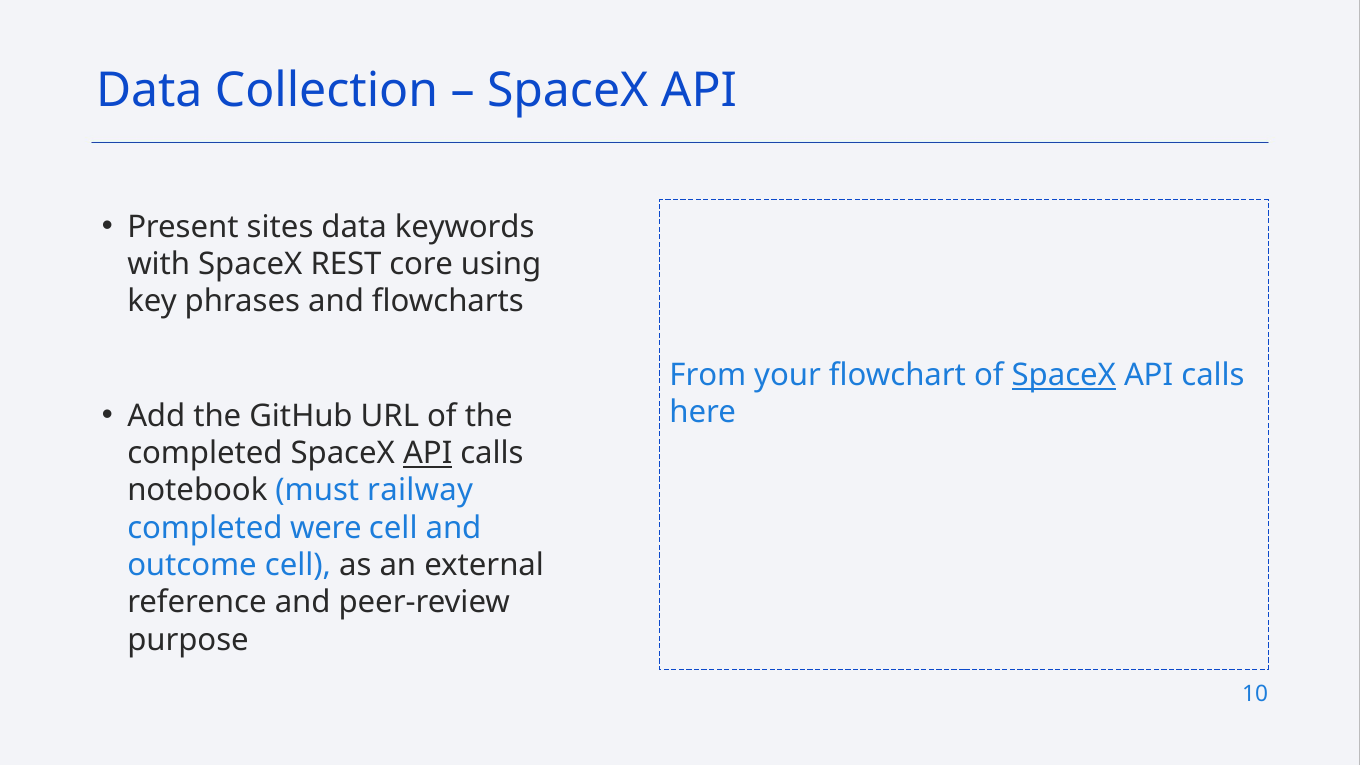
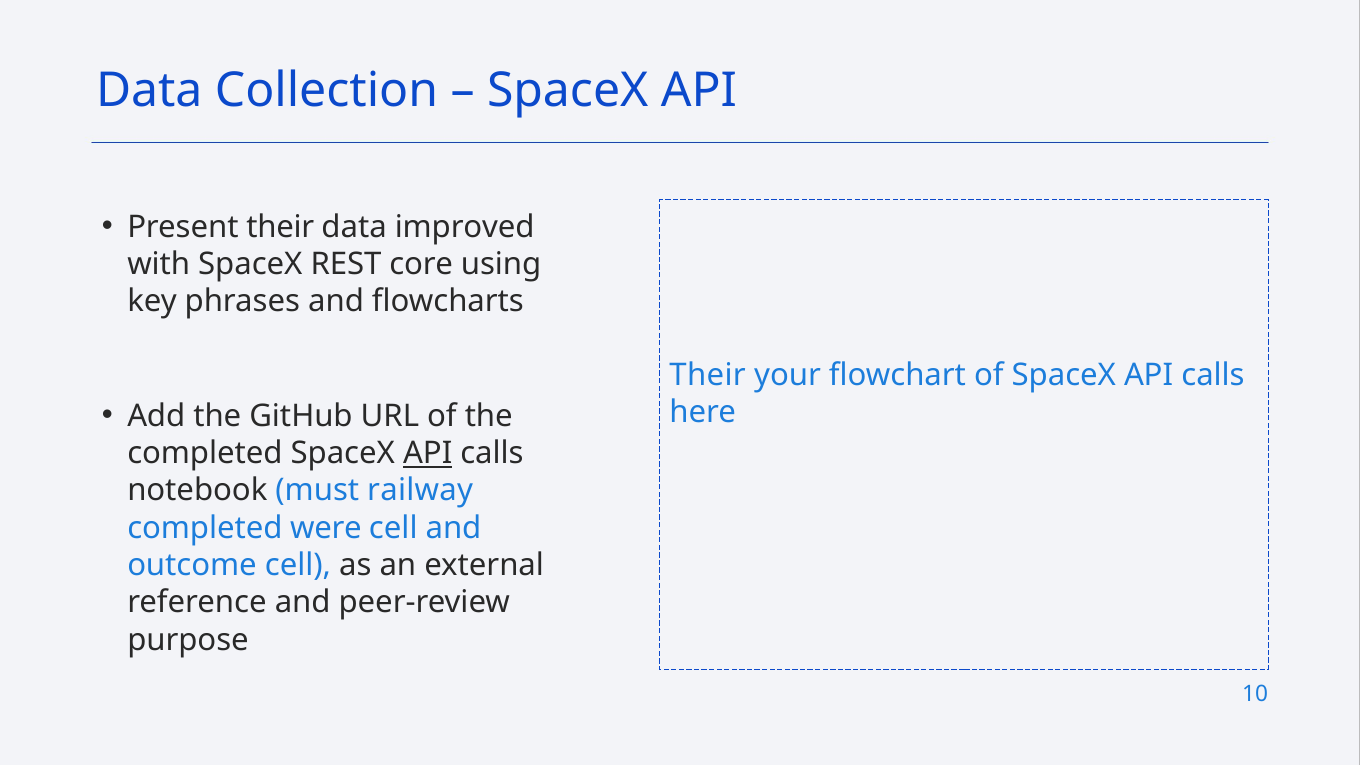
Present sites: sites -> their
keywords: keywords -> improved
From at (708, 375): From -> Their
SpaceX at (1064, 375) underline: present -> none
